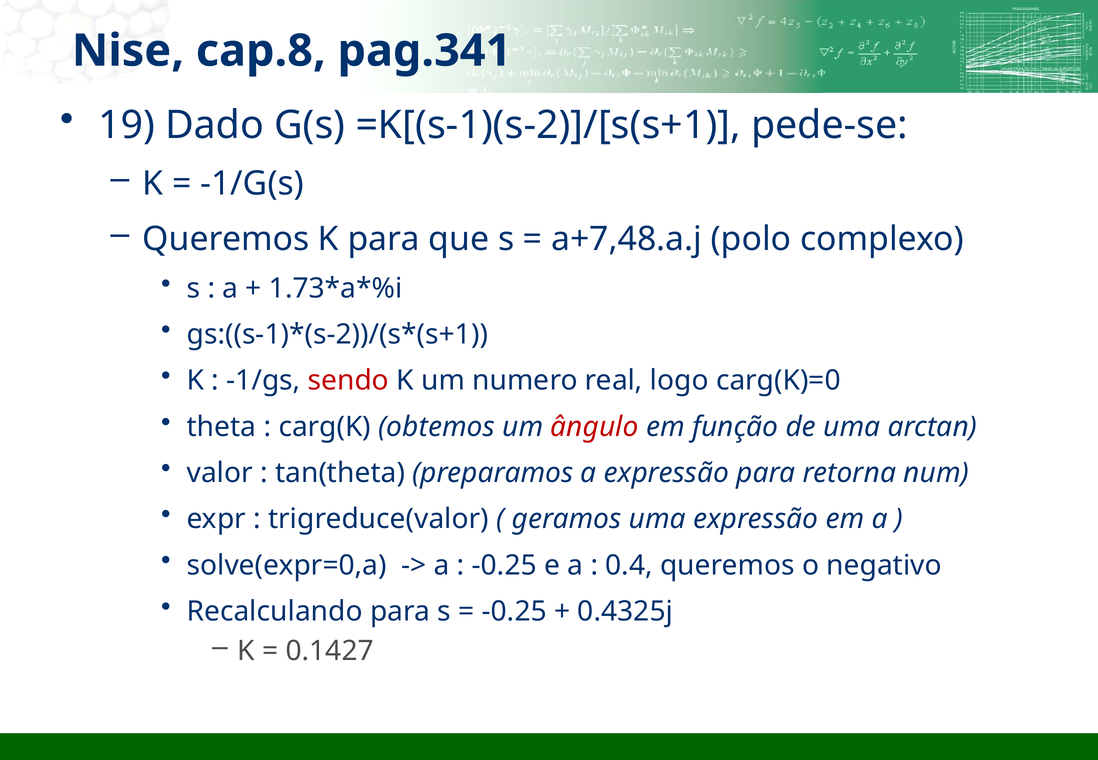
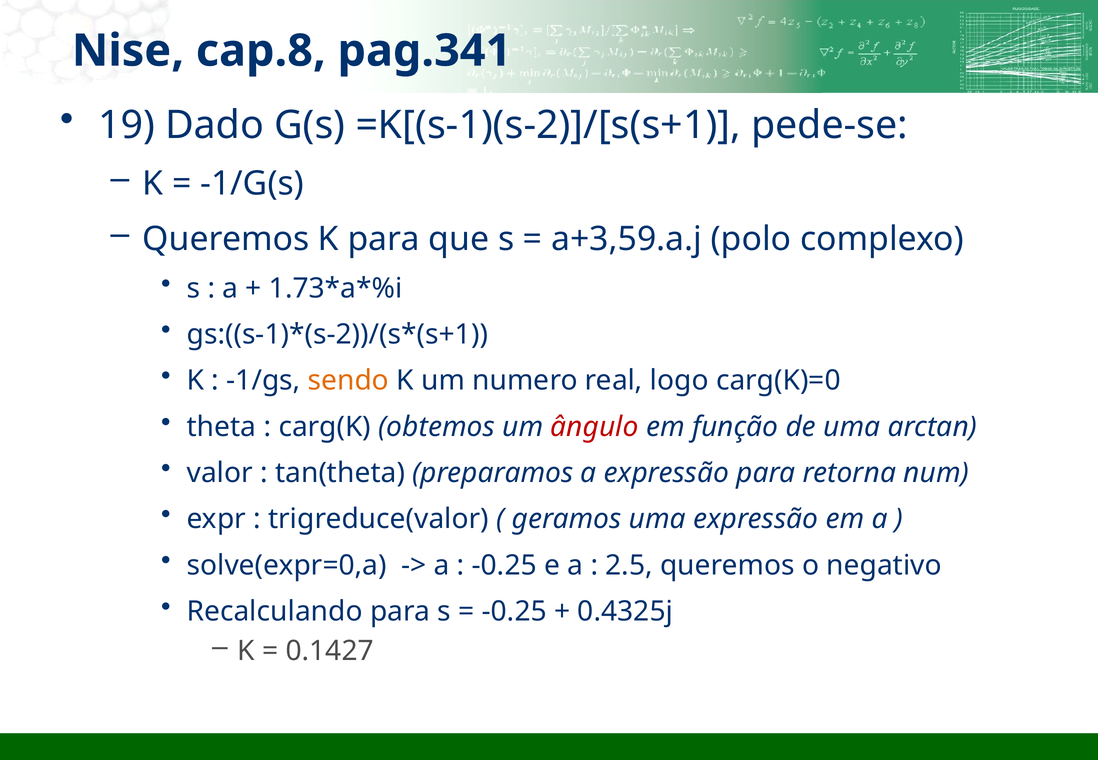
a+7,48.a.j: a+7,48.a.j -> a+3,59.a.j
sendo colour: red -> orange
0.4: 0.4 -> 2.5
